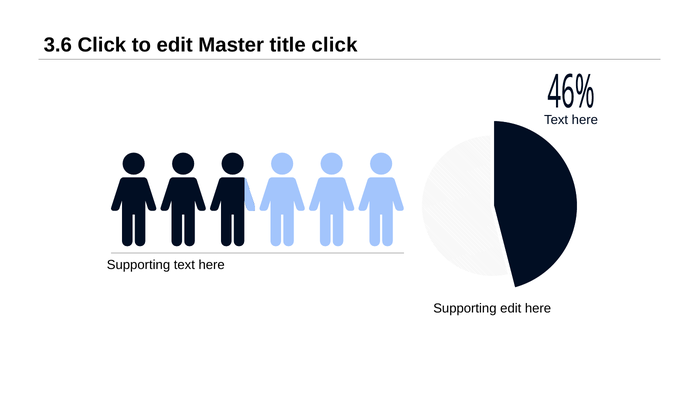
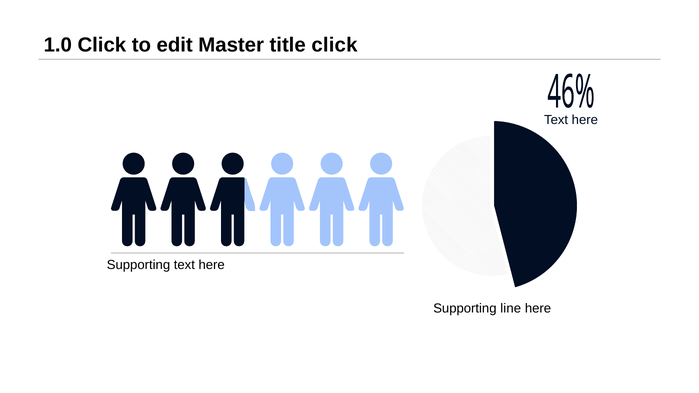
3.6: 3.6 -> 1.0
Supporting edit: edit -> line
